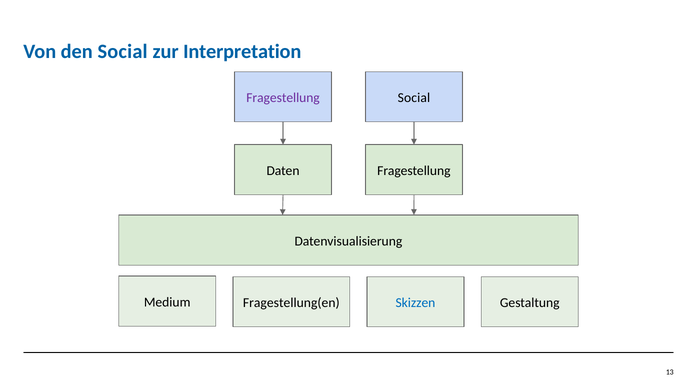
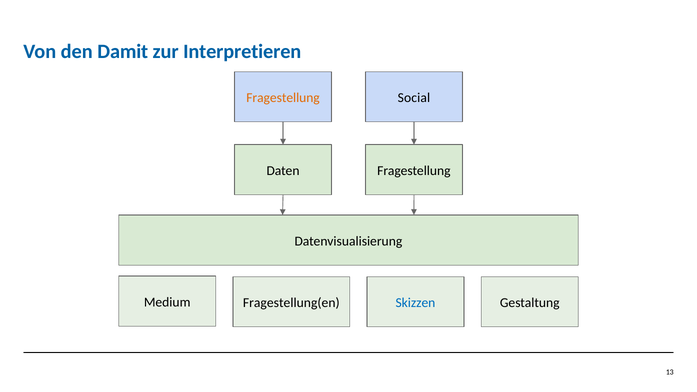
den Social: Social -> Damit
Interpretation: Interpretation -> Interpretieren
Fragestellung at (283, 98) colour: purple -> orange
